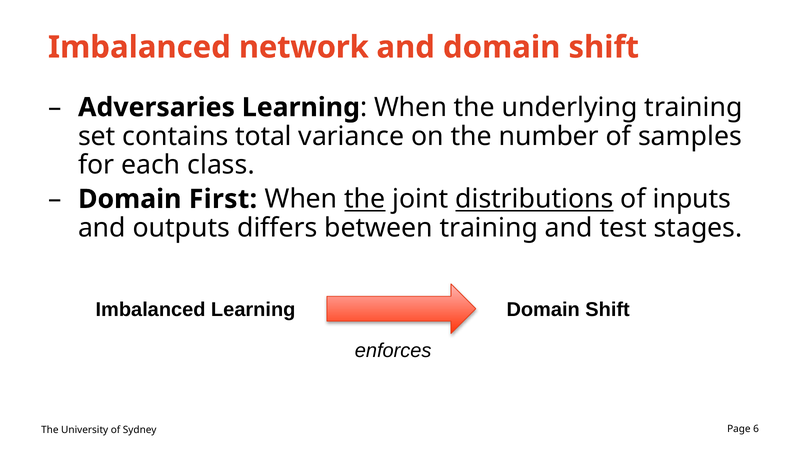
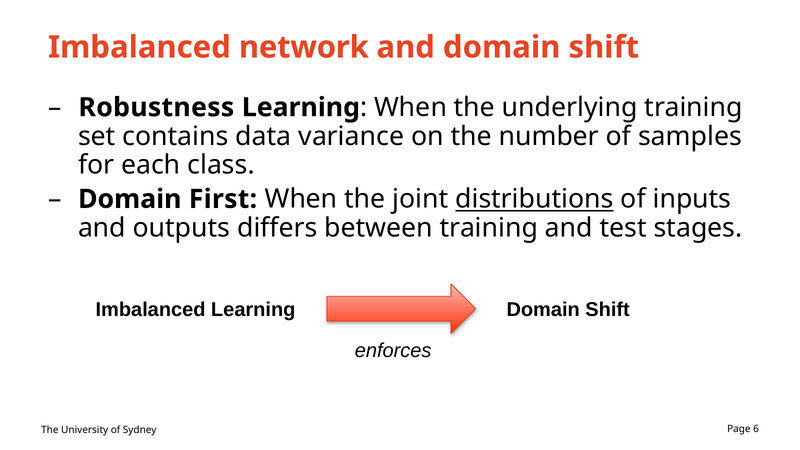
Adversaries: Adversaries -> Robustness
total: total -> data
the at (365, 199) underline: present -> none
